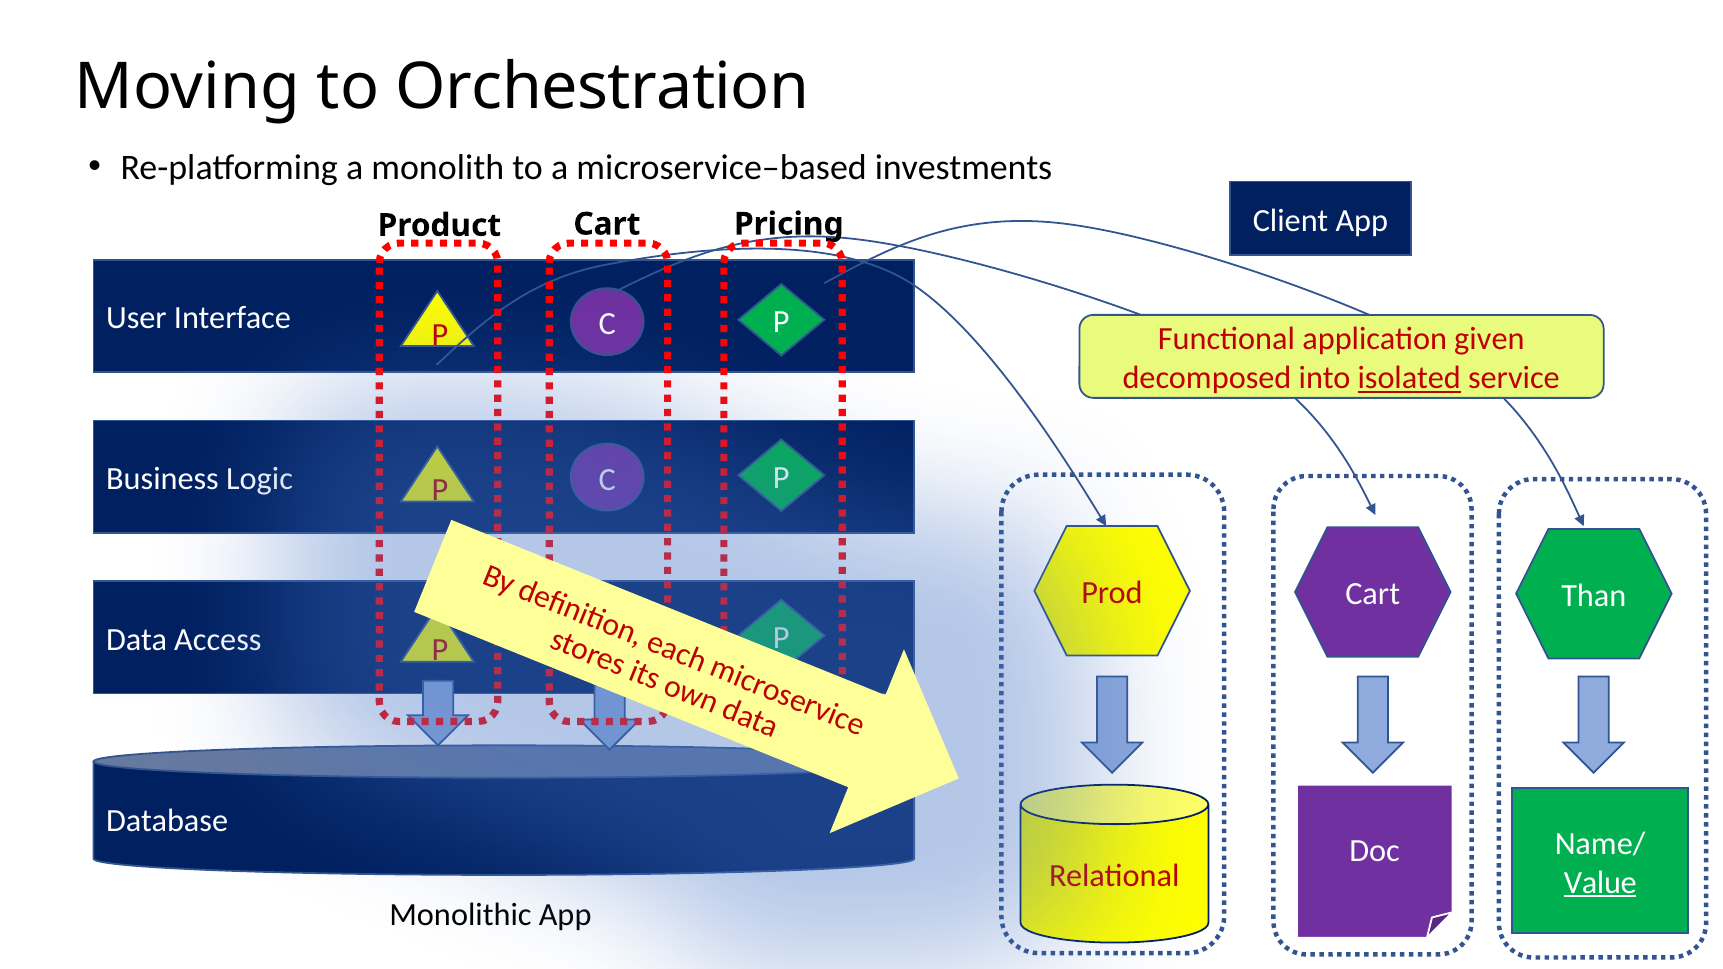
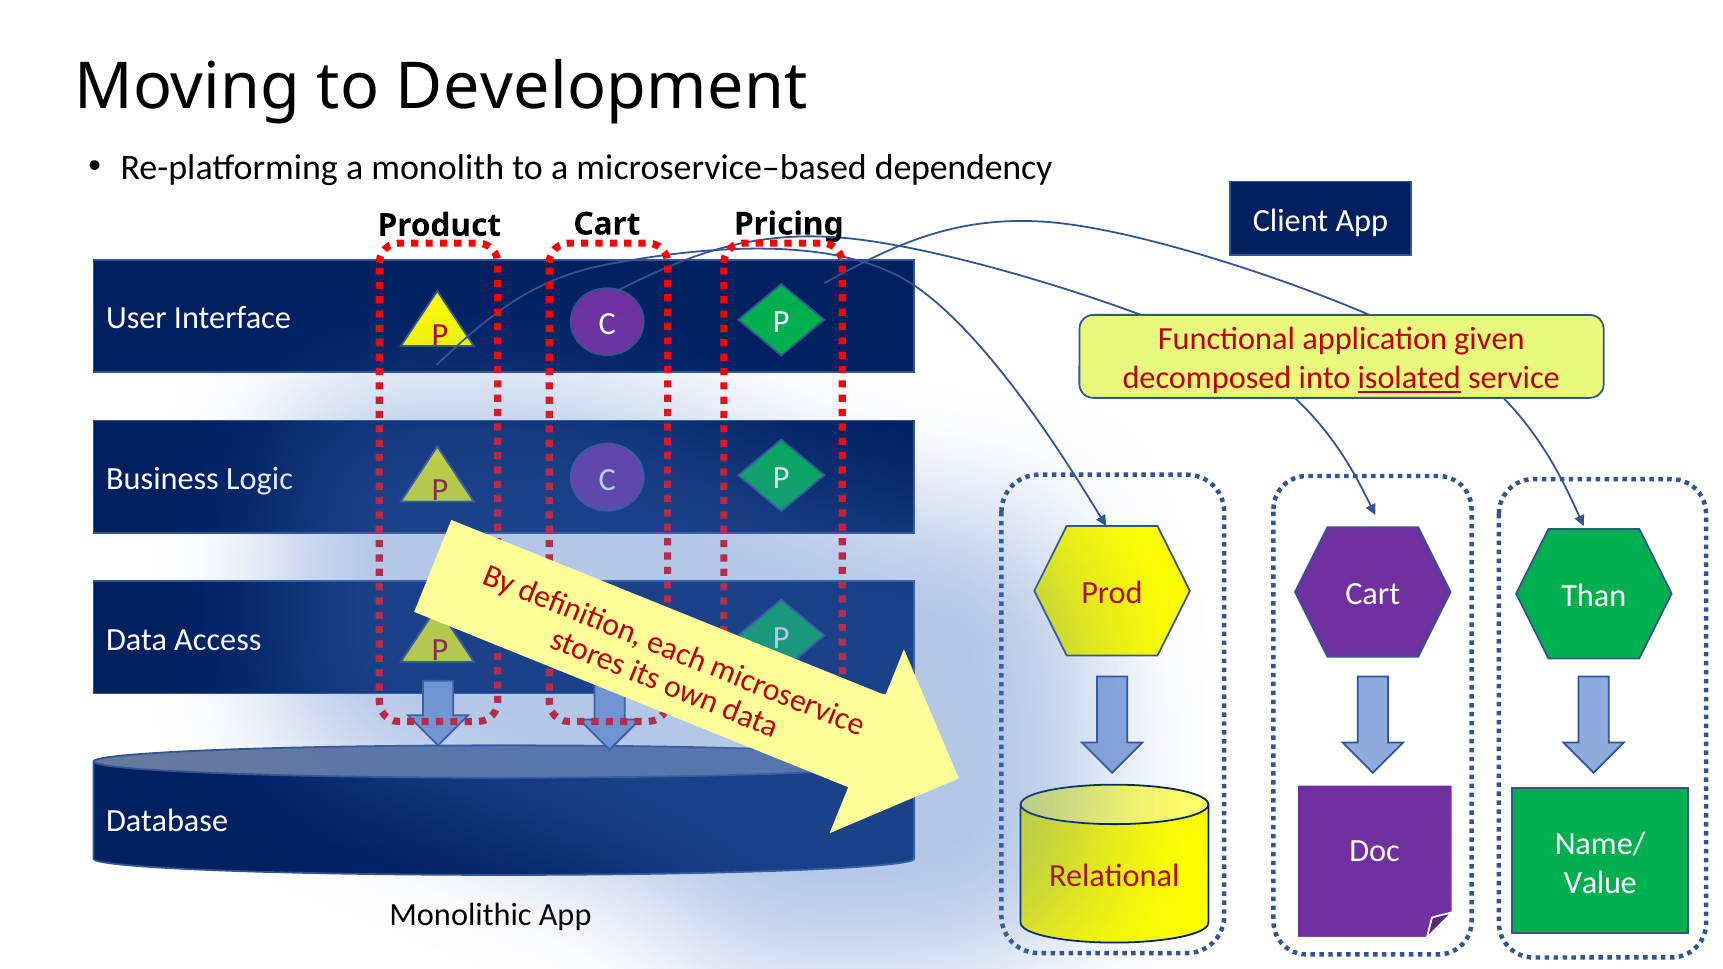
Orchestration: Orchestration -> Development
investments: investments -> dependency
Value underline: present -> none
